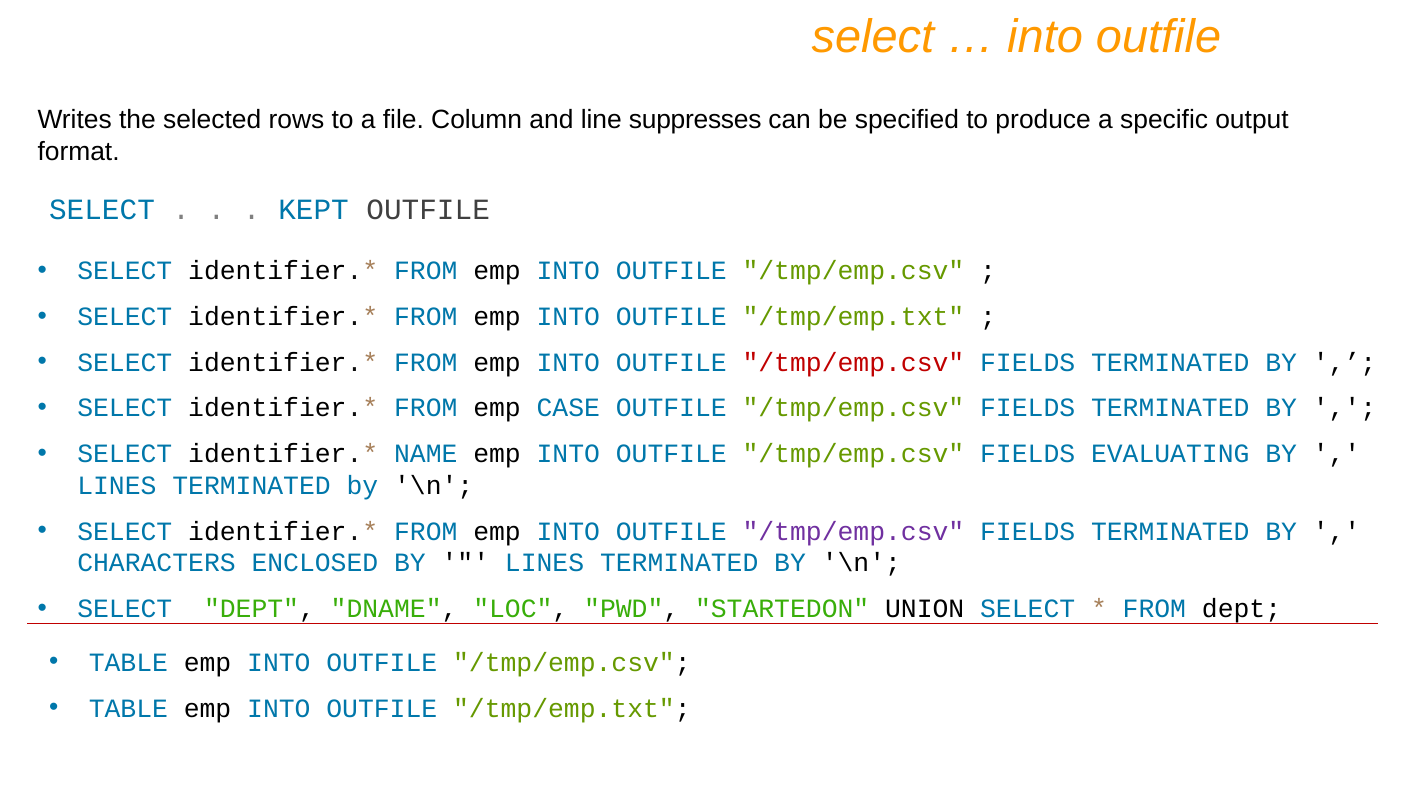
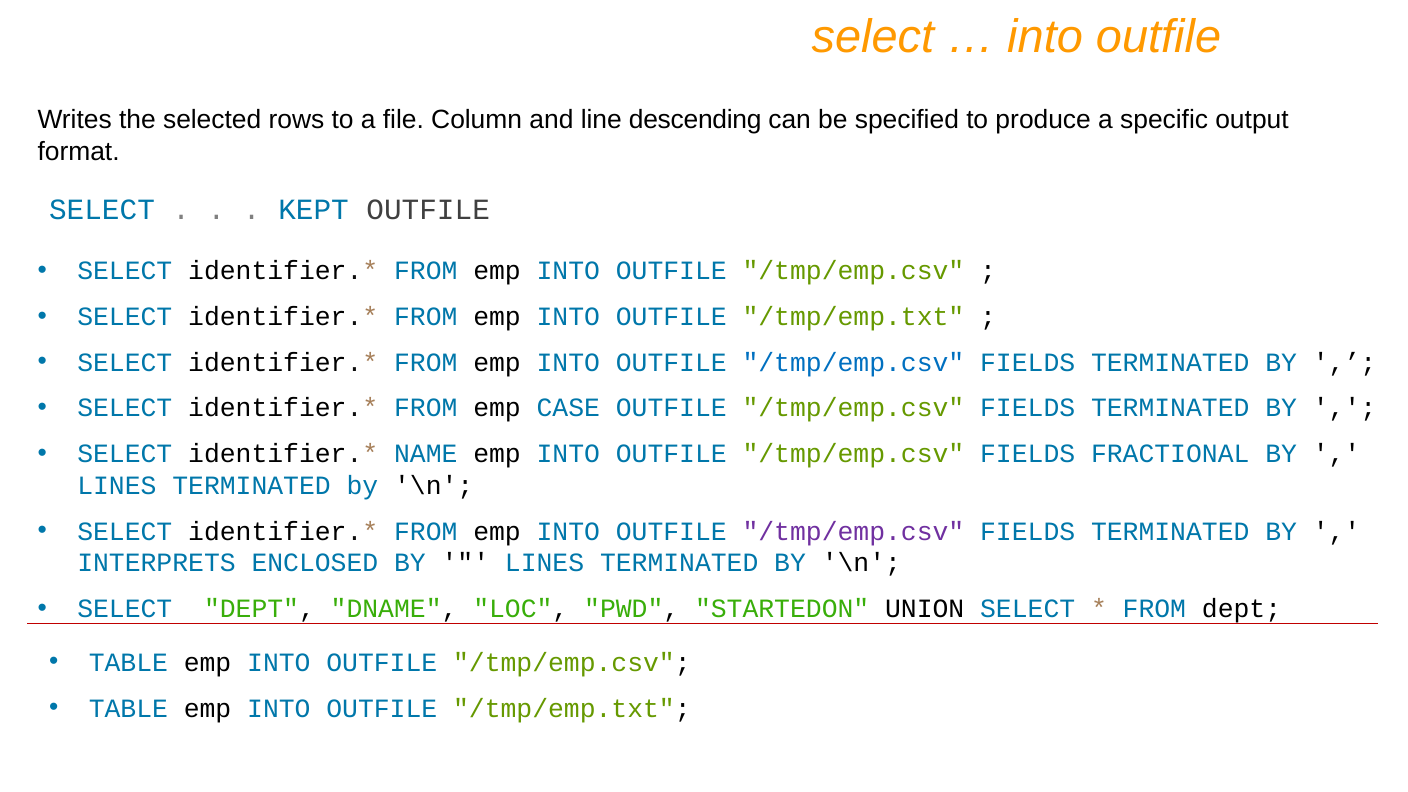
suppresses: suppresses -> descending
/tmp/emp.csv at (853, 363) colour: red -> blue
EVALUATING: EVALUATING -> FRACTIONAL
CHARACTERS: CHARACTERS -> INTERPRETS
